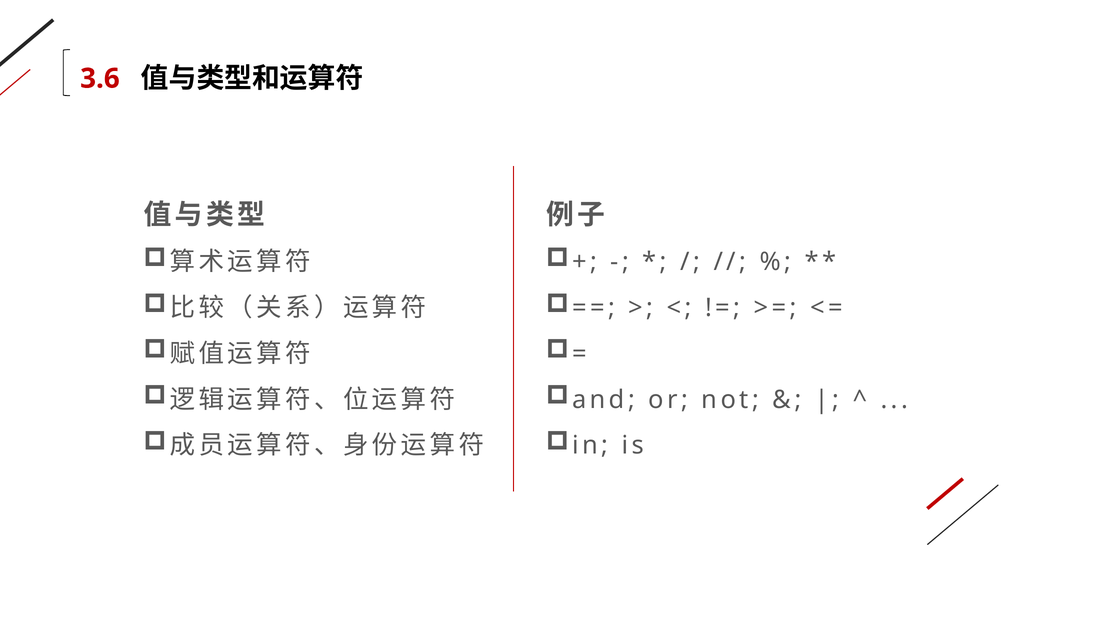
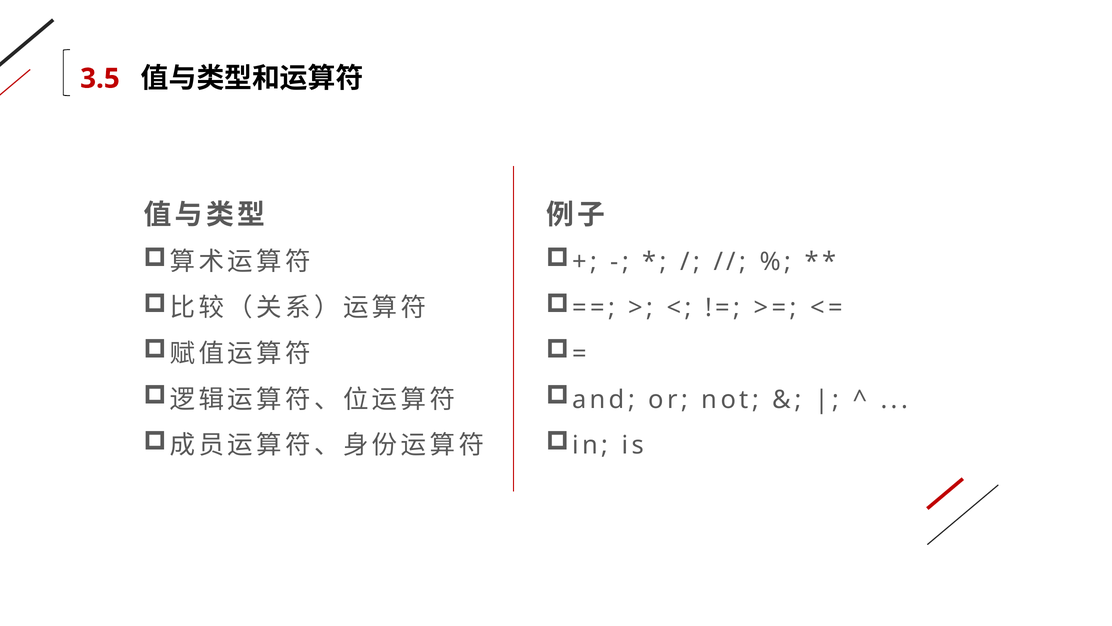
3.6: 3.6 -> 3.5
